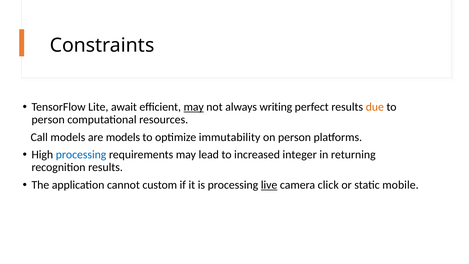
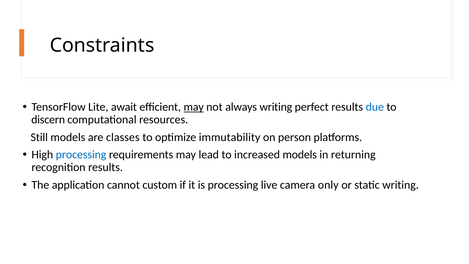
due colour: orange -> blue
person at (48, 120): person -> discern
Call: Call -> Still
are models: models -> classes
increased integer: integer -> models
live underline: present -> none
click: click -> only
static mobile: mobile -> writing
